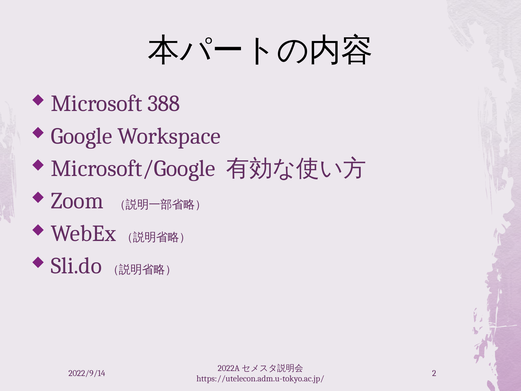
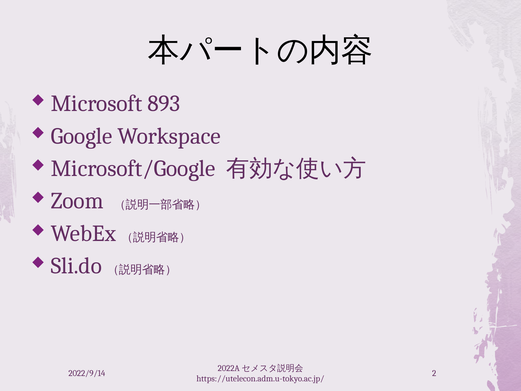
388: 388 -> 893
